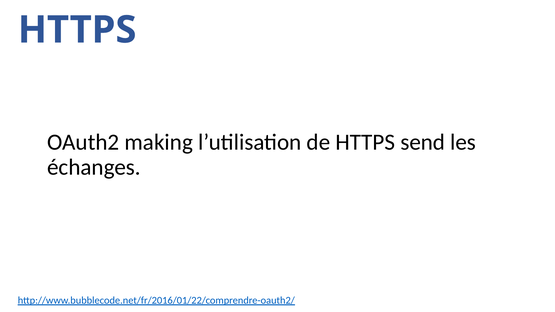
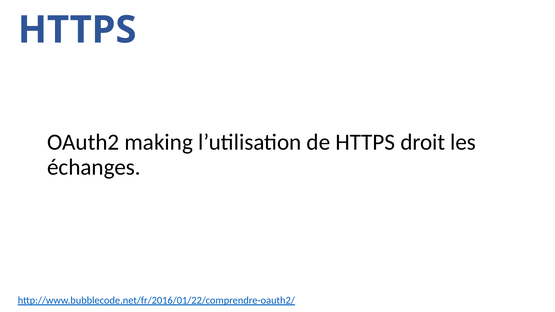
send: send -> droit
